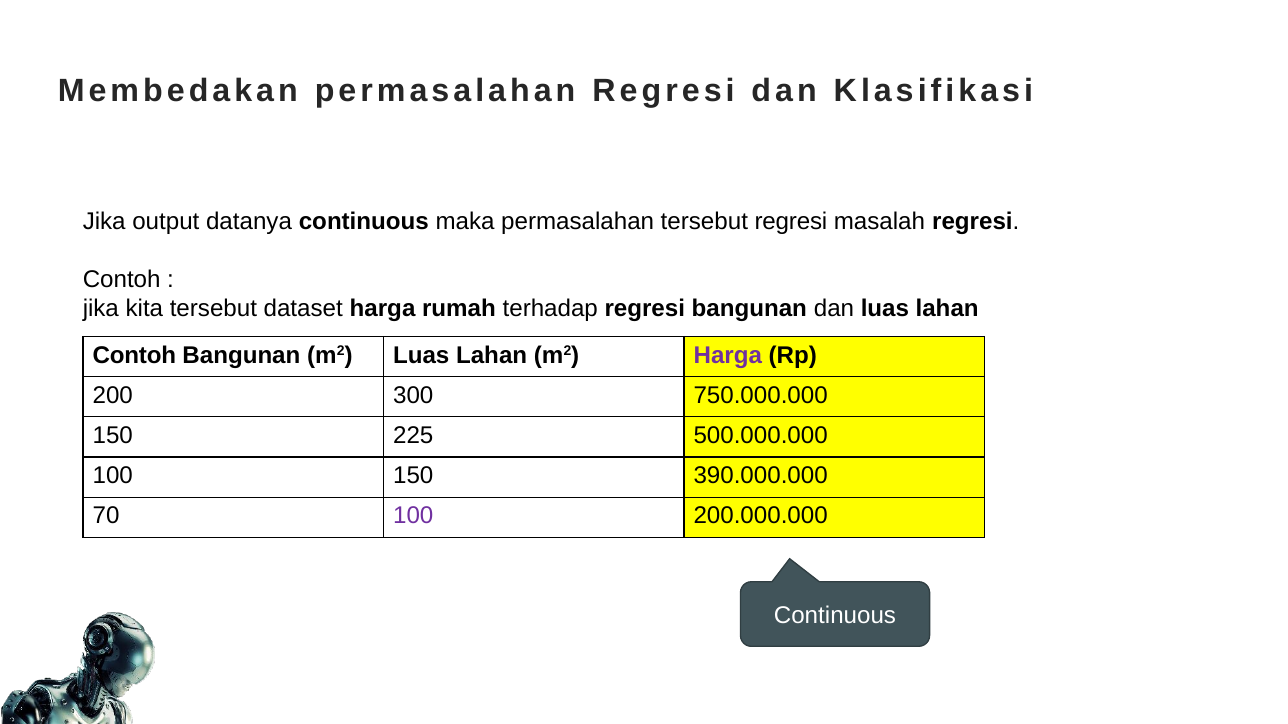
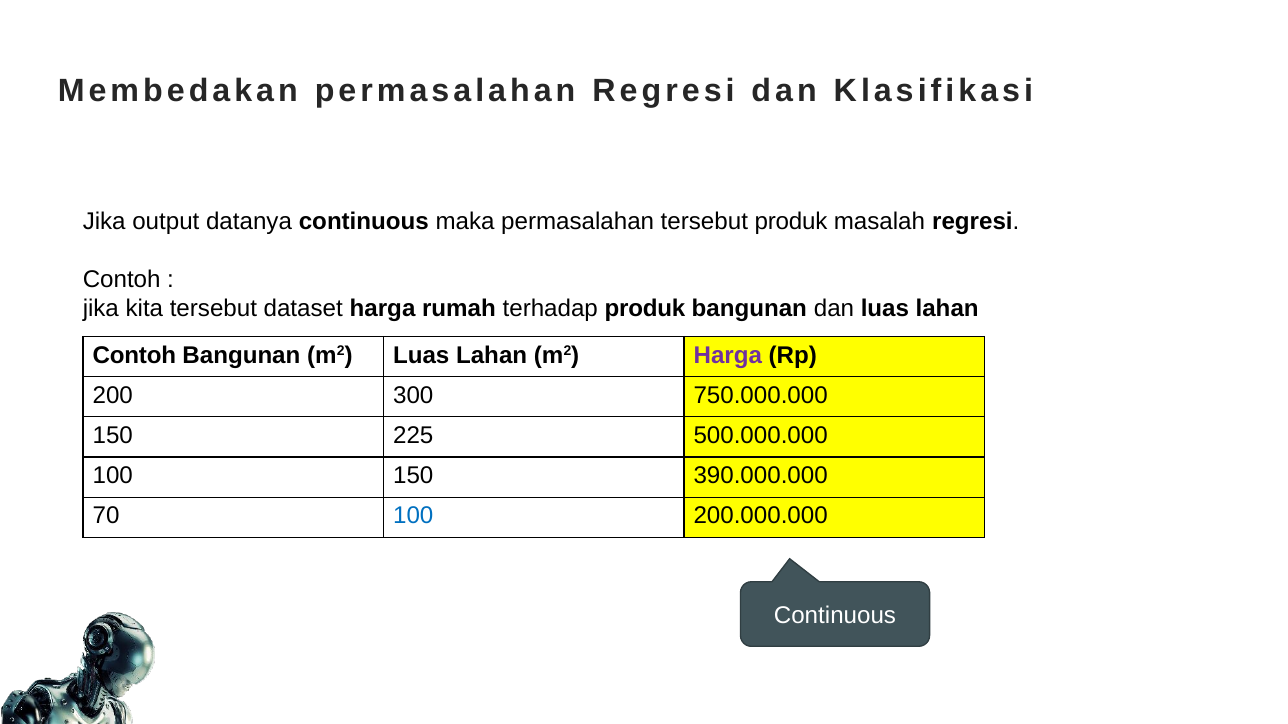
tersebut regresi: regresi -> produk
terhadap regresi: regresi -> produk
100 at (413, 516) colour: purple -> blue
